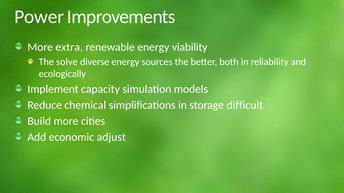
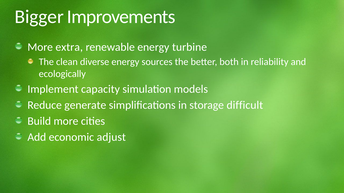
Power: Power -> Bigger
viability: viability -> turbine
solve: solve -> clean
chemical: chemical -> generate
